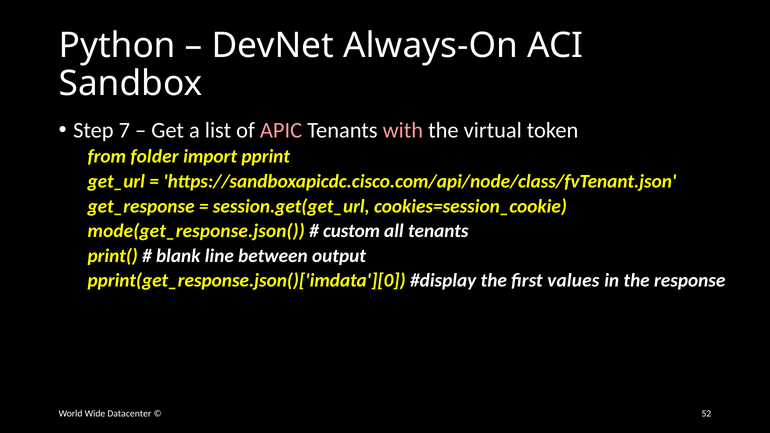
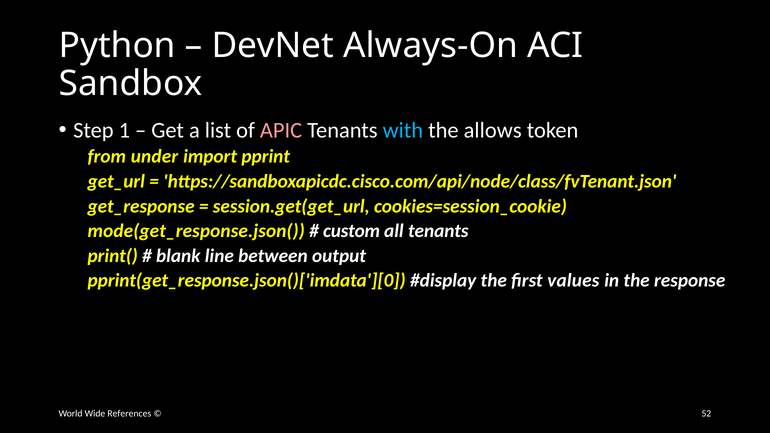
7: 7 -> 1
with colour: pink -> light blue
virtual: virtual -> allows
folder: folder -> under
Datacenter: Datacenter -> References
